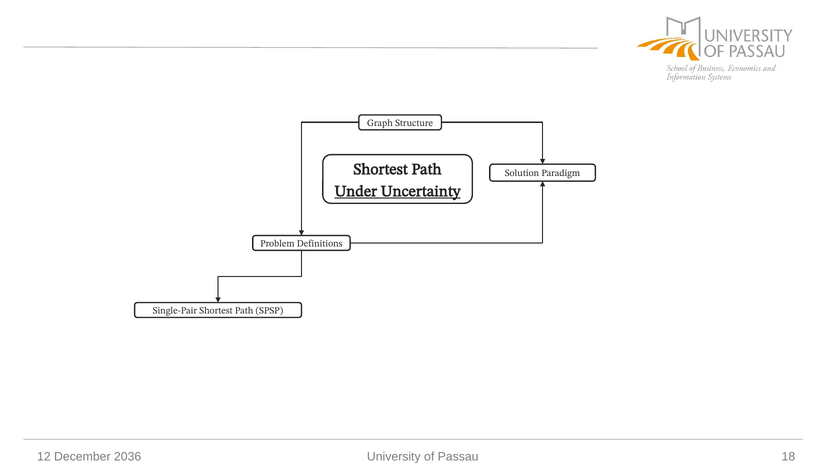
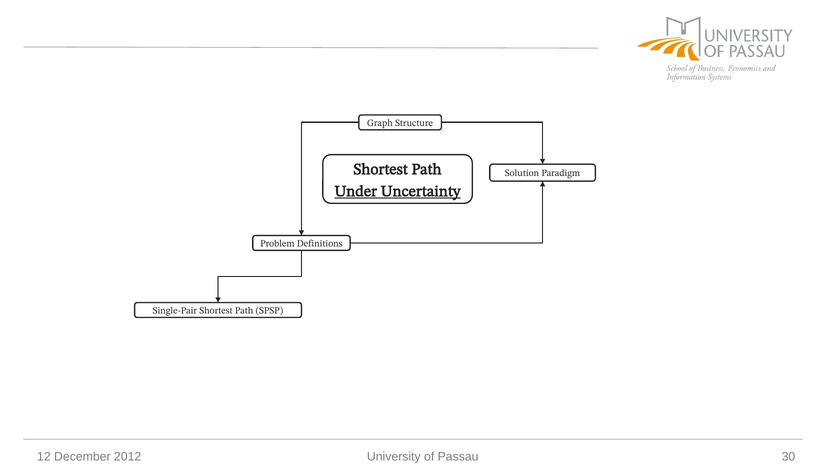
2036: 2036 -> 2012
18: 18 -> 30
